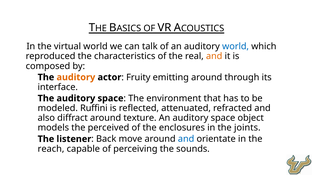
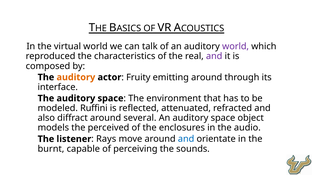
world at (236, 47) colour: blue -> purple
and at (214, 56) colour: orange -> purple
texture: texture -> several
joints: joints -> audio
Back: Back -> Rays
reach: reach -> burnt
